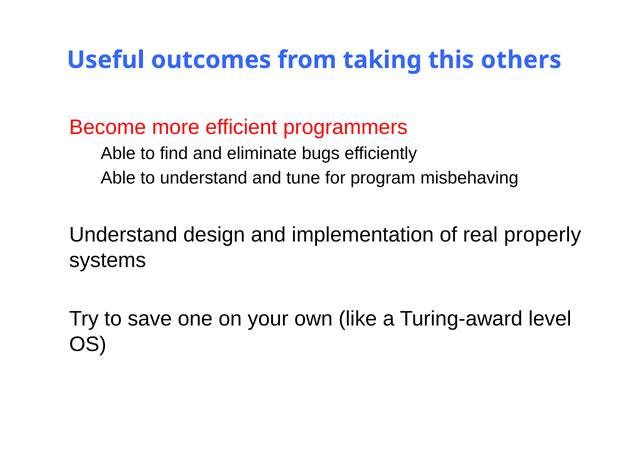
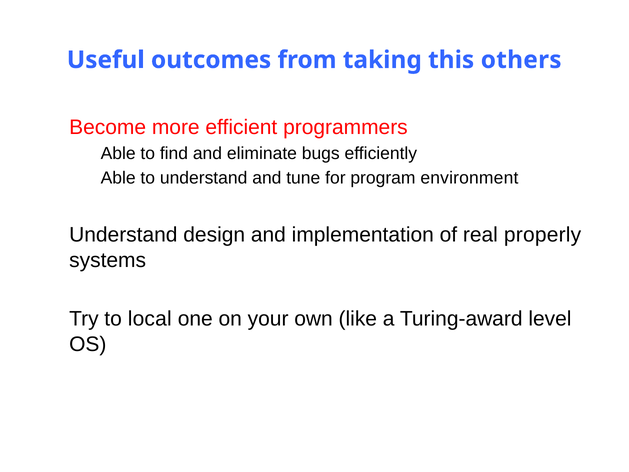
misbehaving: misbehaving -> environment
save: save -> local
